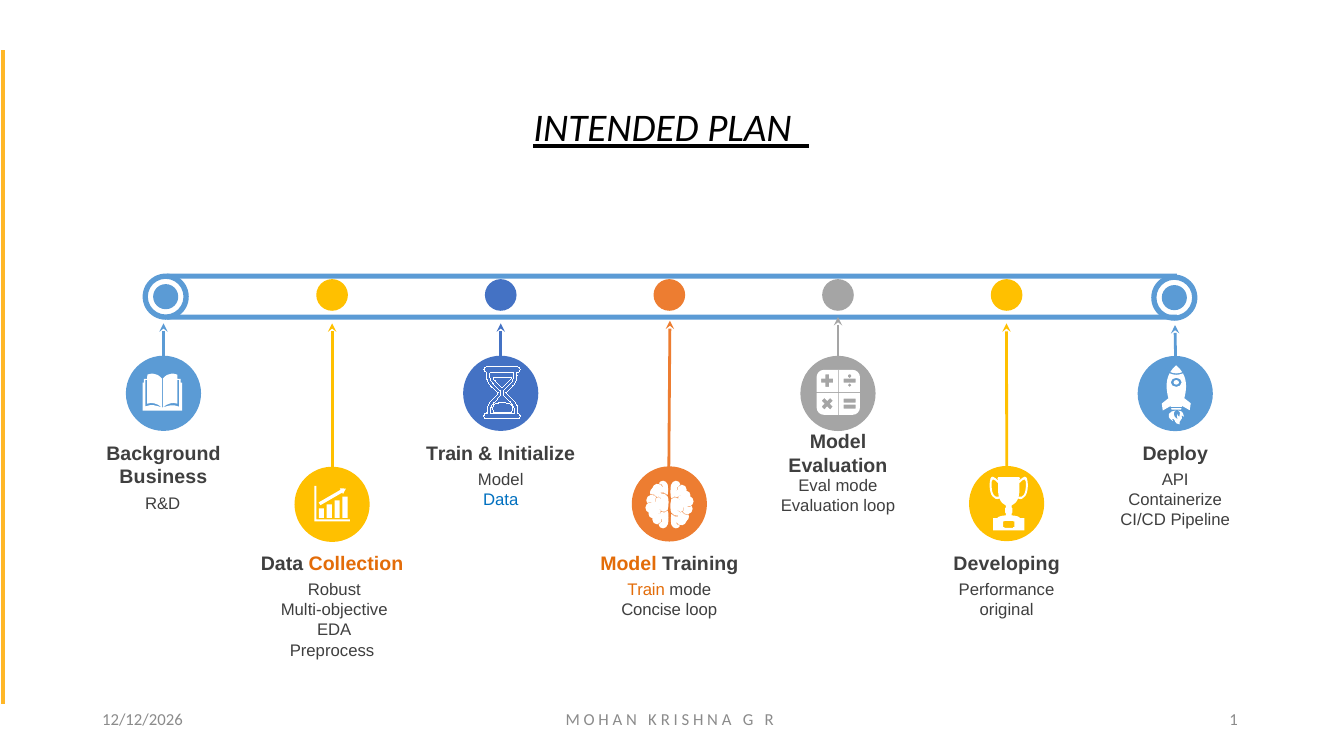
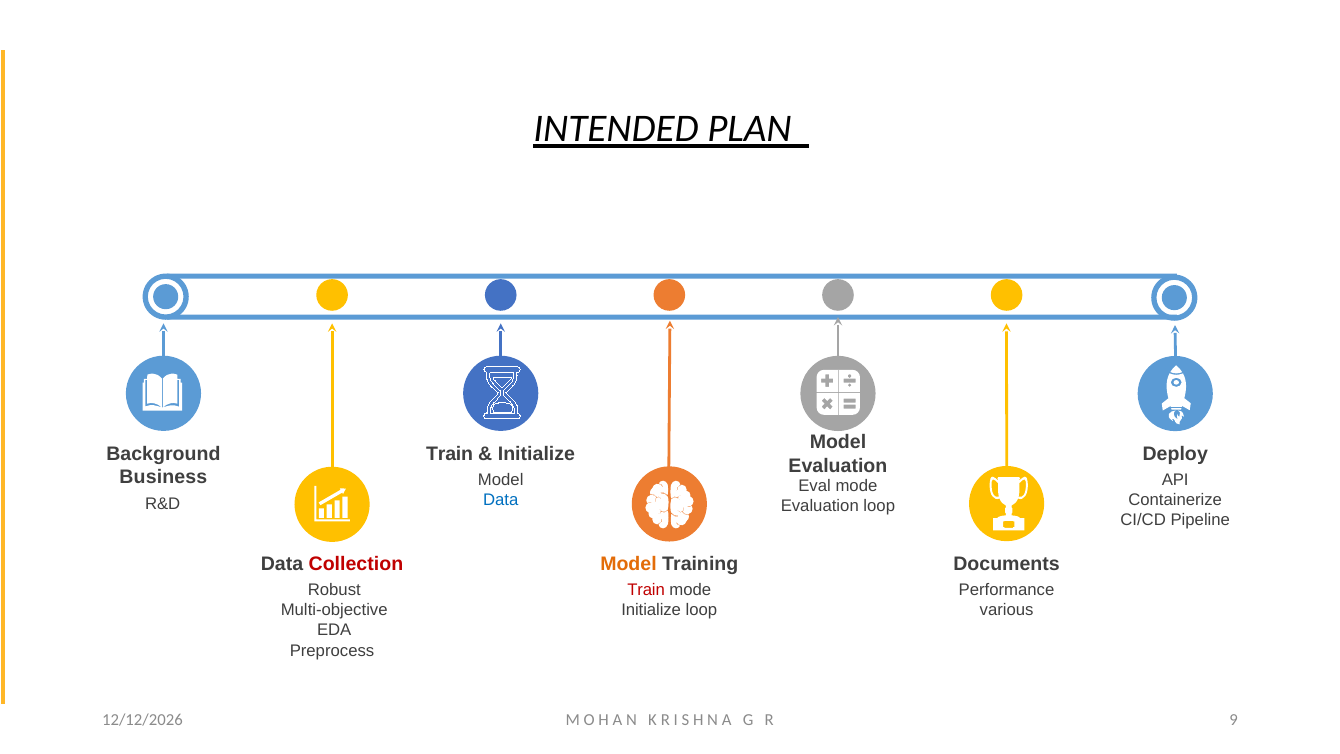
Collection colour: orange -> red
Developing: Developing -> Documents
Train at (646, 590) colour: orange -> red
Concise at (651, 610): Concise -> Initialize
original: original -> various
1: 1 -> 9
